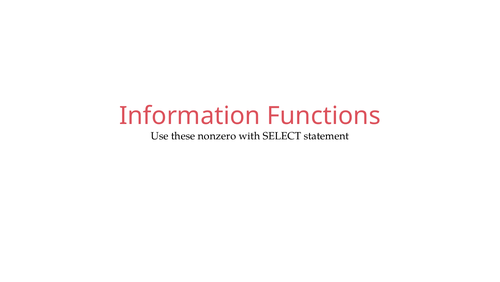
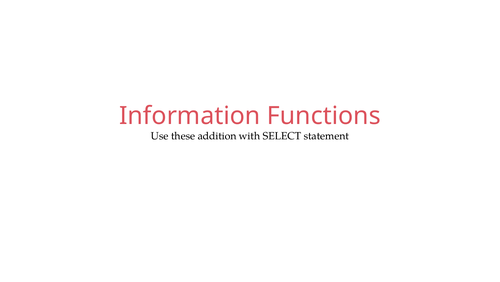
nonzero: nonzero -> addition
